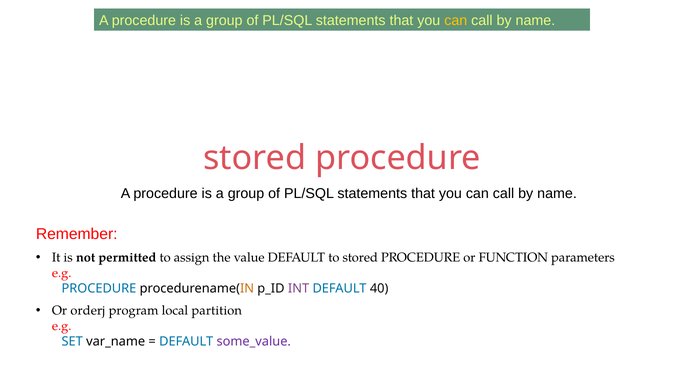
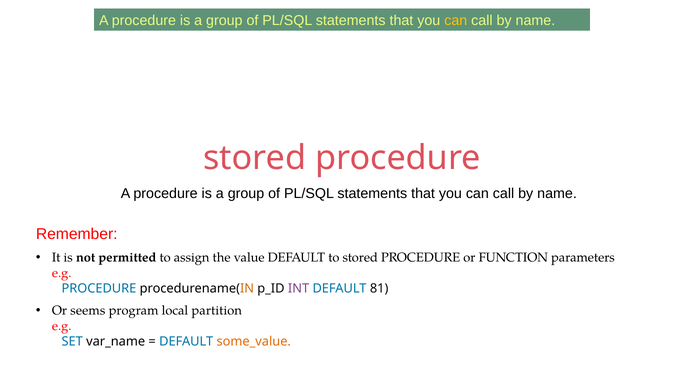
40: 40 -> 81
orderj: orderj -> seems
some_value colour: purple -> orange
